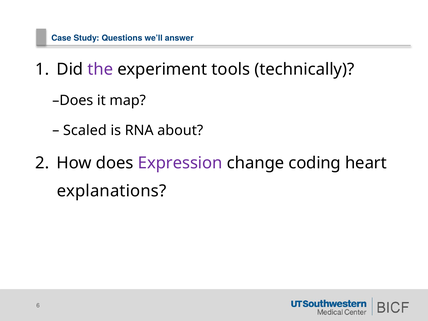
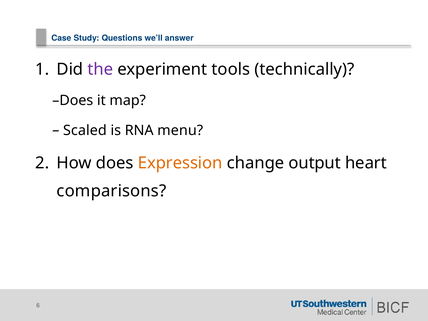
about: about -> menu
Expression colour: purple -> orange
coding: coding -> output
explanations: explanations -> comparisons
